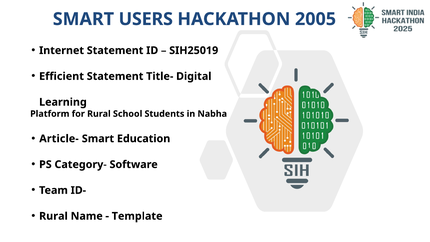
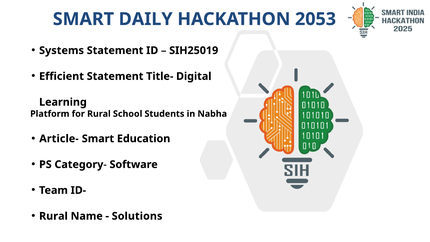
USERS: USERS -> DAILY
2005: 2005 -> 2053
Internet: Internet -> Systems
Template: Template -> Solutions
